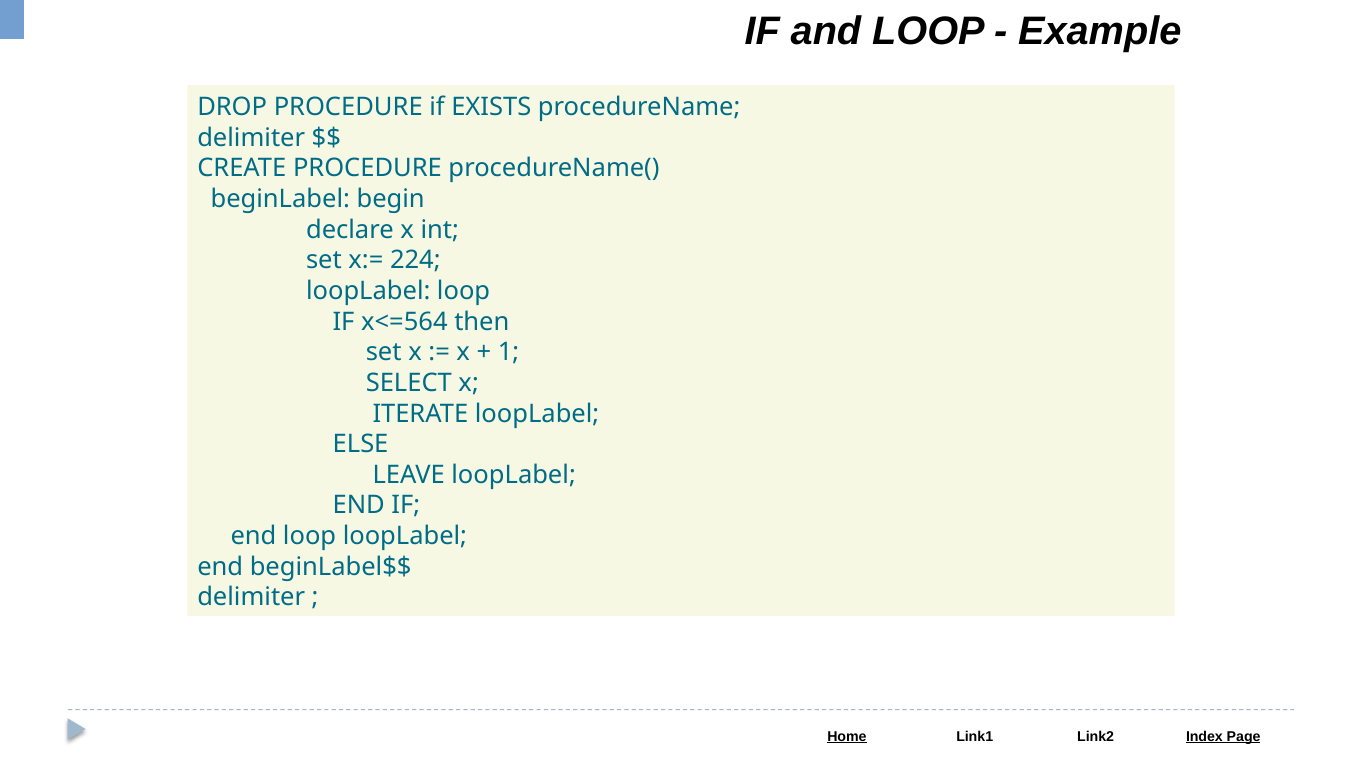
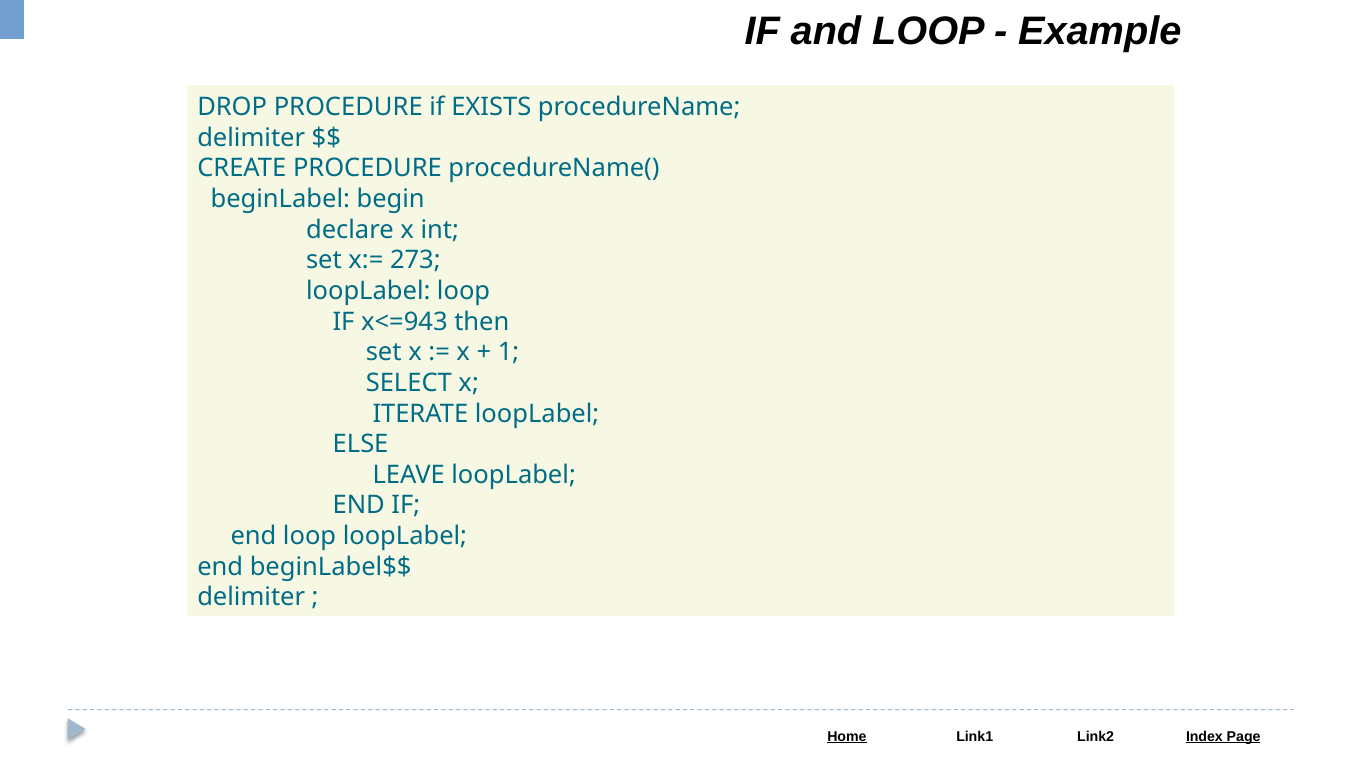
224: 224 -> 273
x<=564: x<=564 -> x<=943
